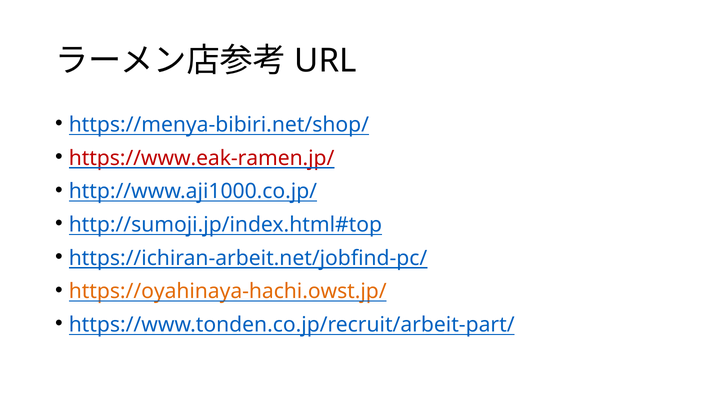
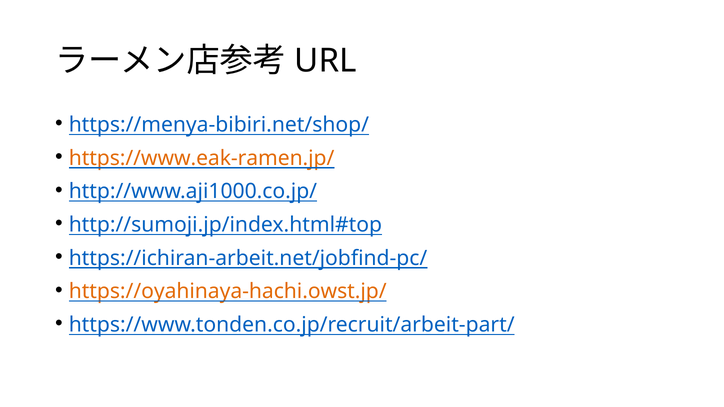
https://www.eak-ramen.jp/ colour: red -> orange
